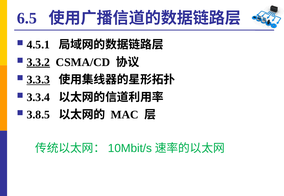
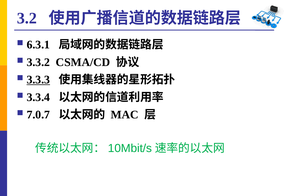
6.5: 6.5 -> 3.2
4.5.1: 4.5.1 -> 6.3.1
3.3.2 underline: present -> none
3.8.5: 3.8.5 -> 7.0.7
